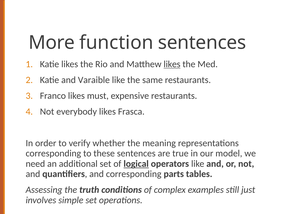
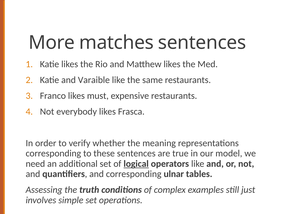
function: function -> matches
likes at (172, 64) underline: present -> none
parts: parts -> ulnar
